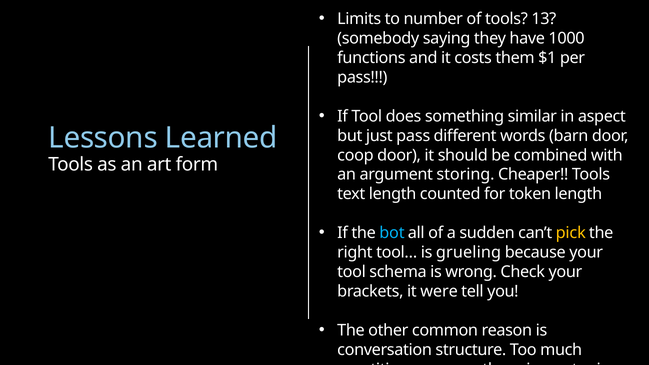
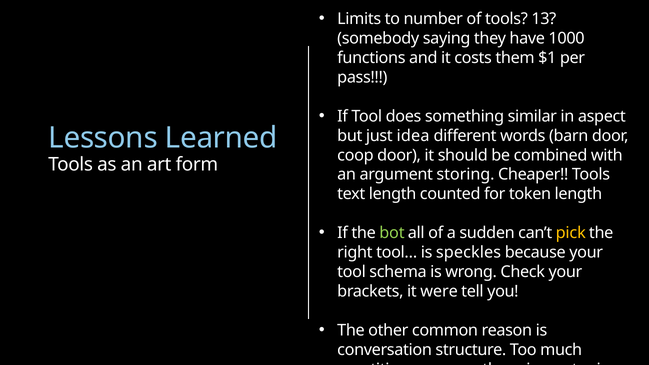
just pass: pass -> idea
bot colour: light blue -> light green
grueling: grueling -> speckles
